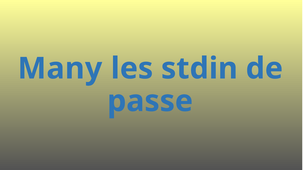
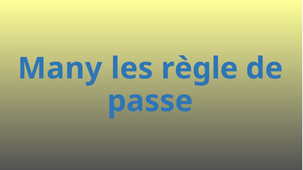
stdin: stdin -> règle
